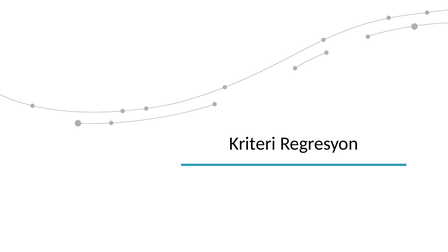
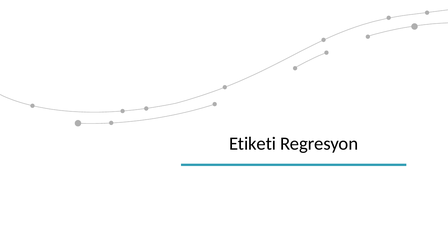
Kriteri: Kriteri -> Etiketi
